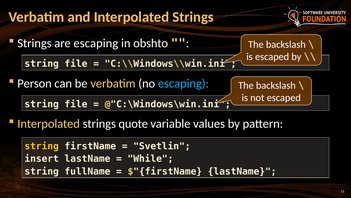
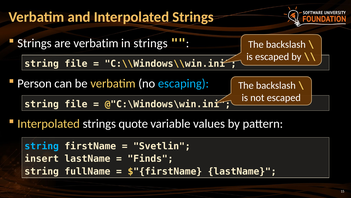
are escaping: escaping -> verbatim
in obshto: obshto -> strings
string at (42, 146) colour: yellow -> light blue
While: While -> Finds
